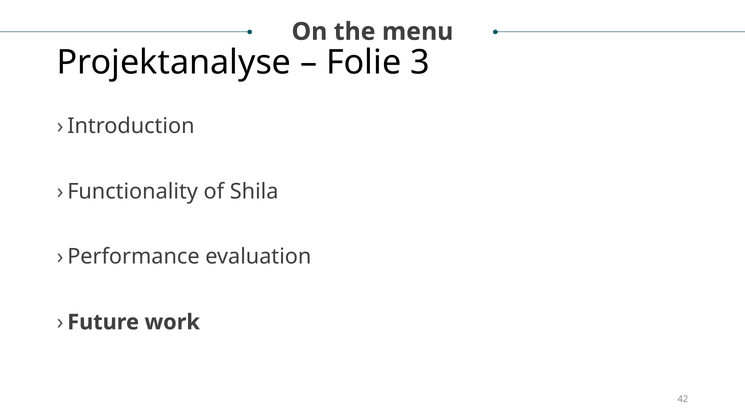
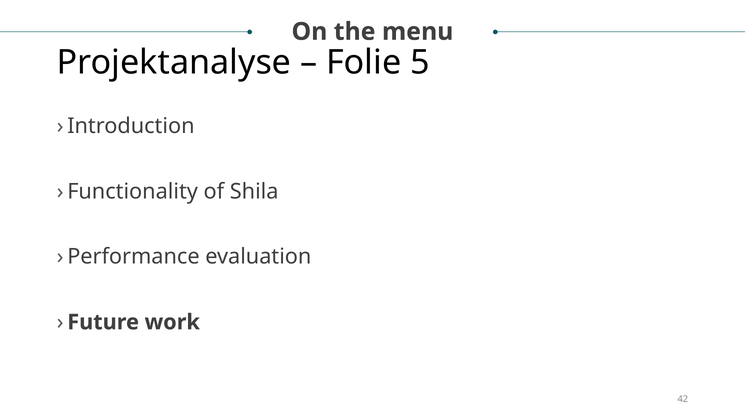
3: 3 -> 5
